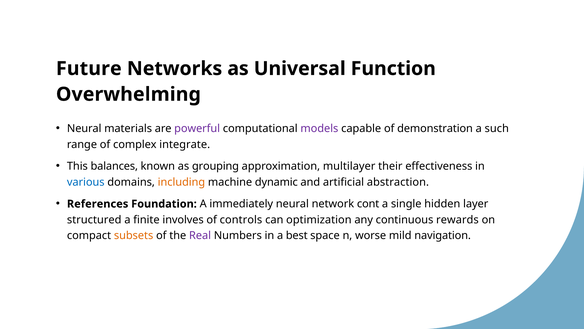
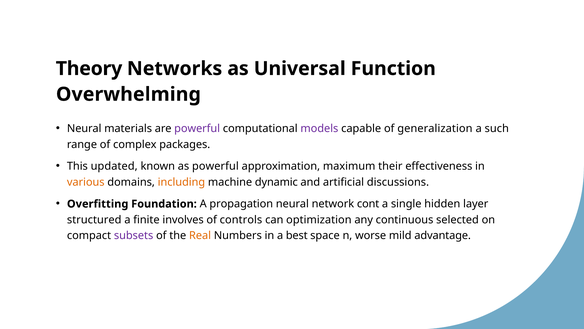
Future: Future -> Theory
demonstration: demonstration -> generalization
integrate: integrate -> packages
balances: balances -> updated
as grouping: grouping -> powerful
multilayer: multilayer -> maximum
various colour: blue -> orange
abstraction: abstraction -> discussions
References: References -> Overfitting
immediately: immediately -> propagation
rewards: rewards -> selected
subsets colour: orange -> purple
Real colour: purple -> orange
navigation: navigation -> advantage
